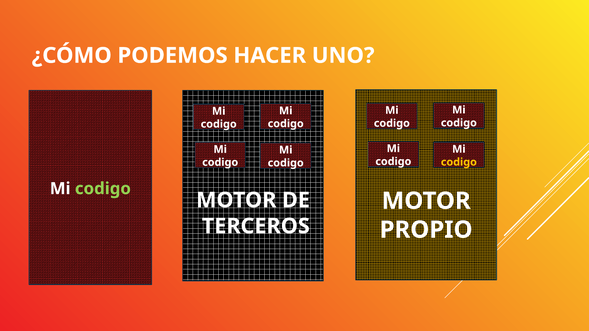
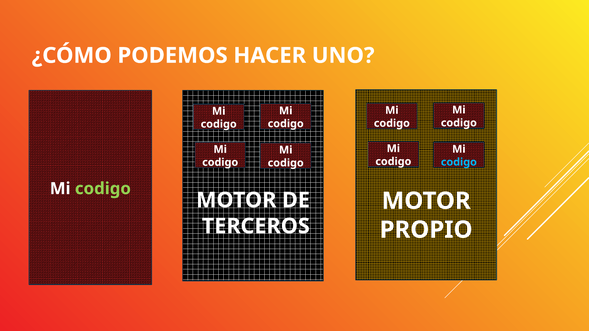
codigo at (459, 162) colour: yellow -> light blue
